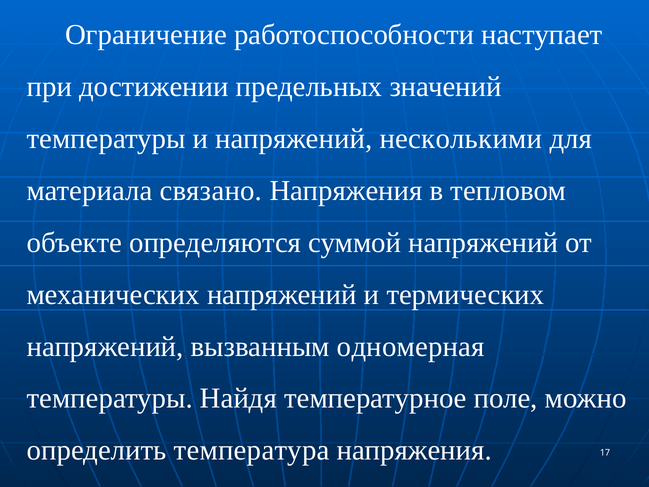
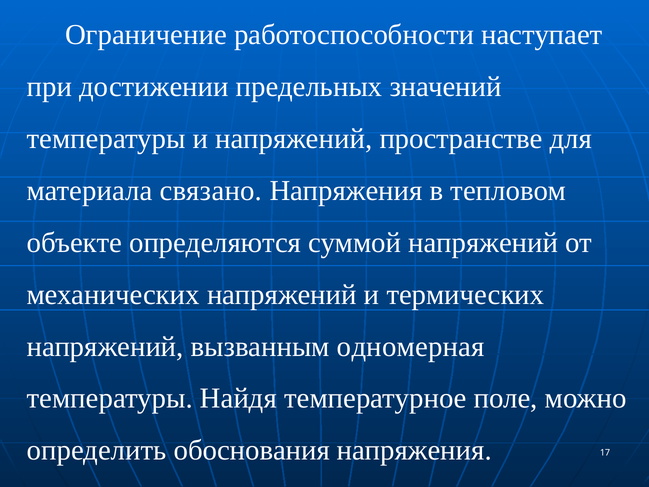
несколькими: несколькими -> пространстве
температура: температура -> обоснования
